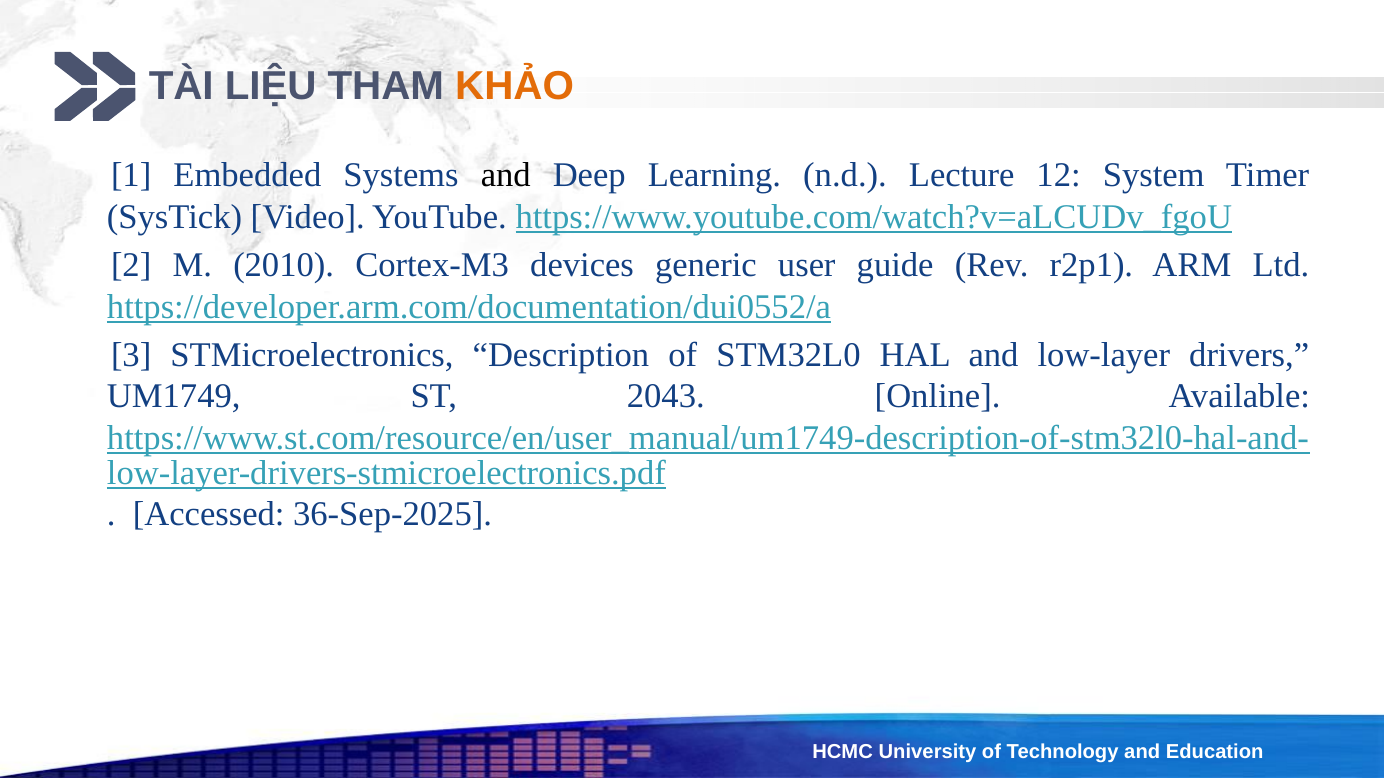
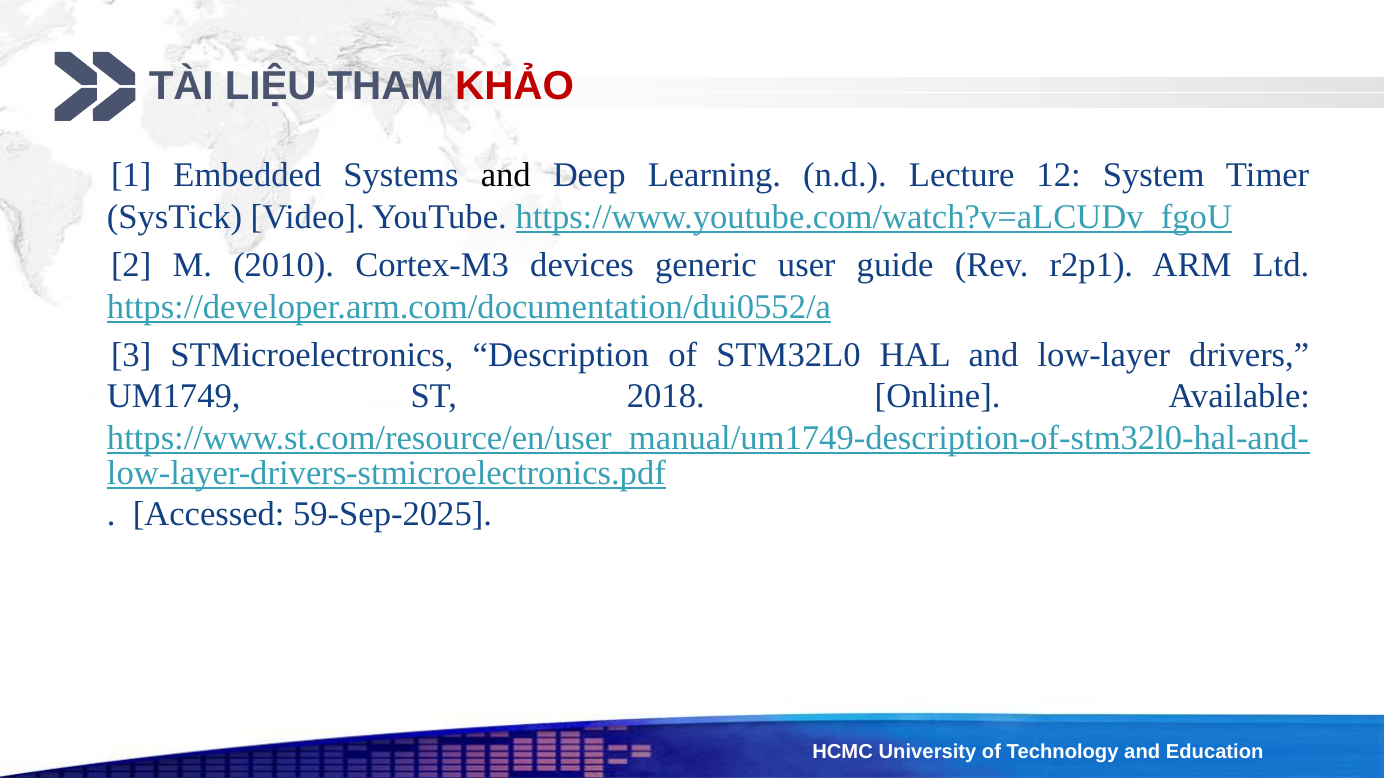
KHẢO colour: orange -> red
2043: 2043 -> 2018
36‑Sep‑2025: 36‑Sep‑2025 -> 59‑Sep‑2025
